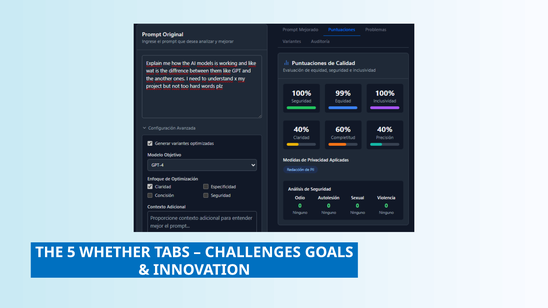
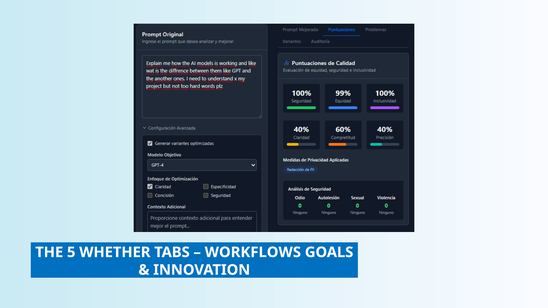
CHALLENGES: CHALLENGES -> WORKFLOWS
